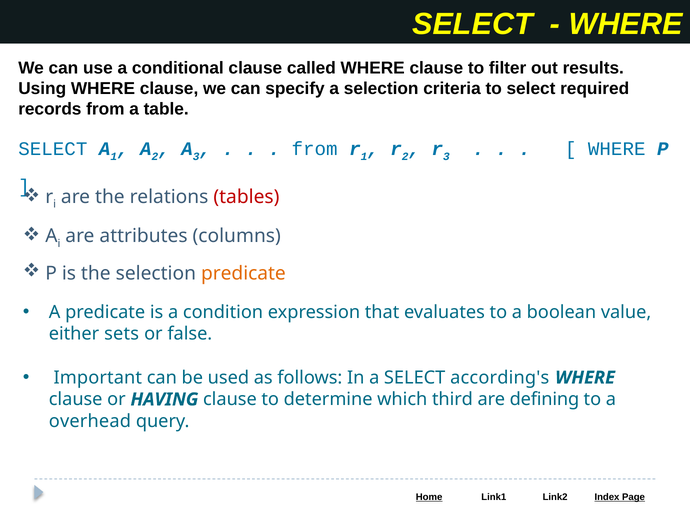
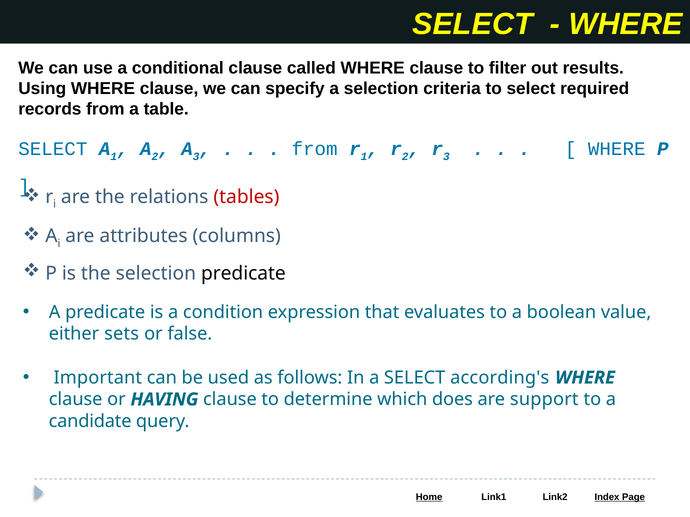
predicate at (243, 274) colour: orange -> black
third: third -> does
defining: defining -> support
overhead: overhead -> candidate
